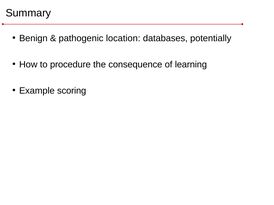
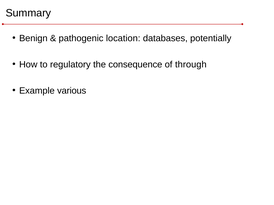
procedure: procedure -> regulatory
learning: learning -> through
scoring: scoring -> various
